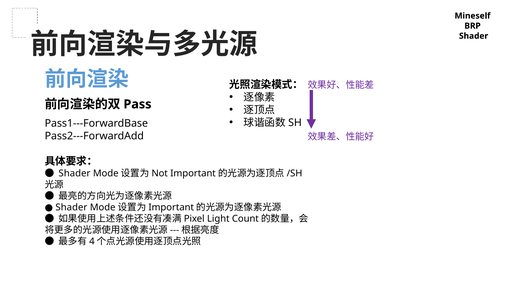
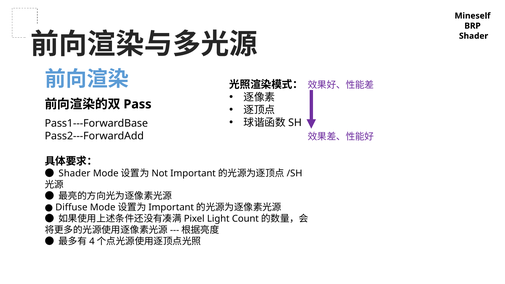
Shader at (71, 207): Shader -> Diffuse
